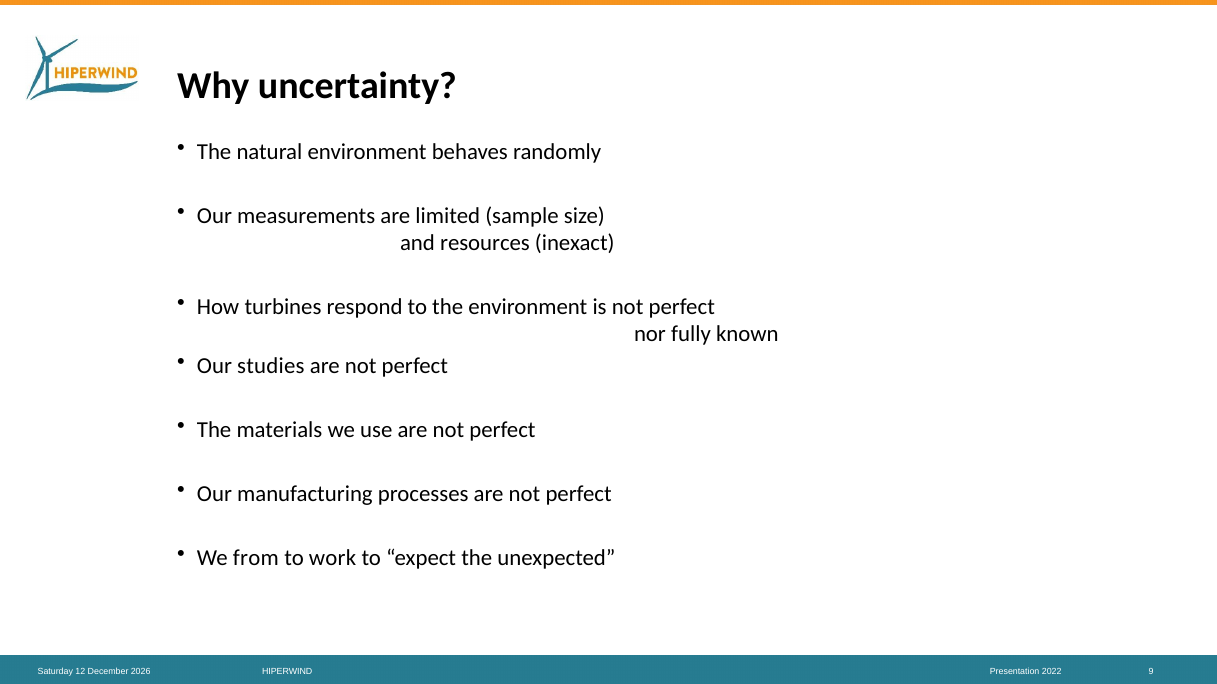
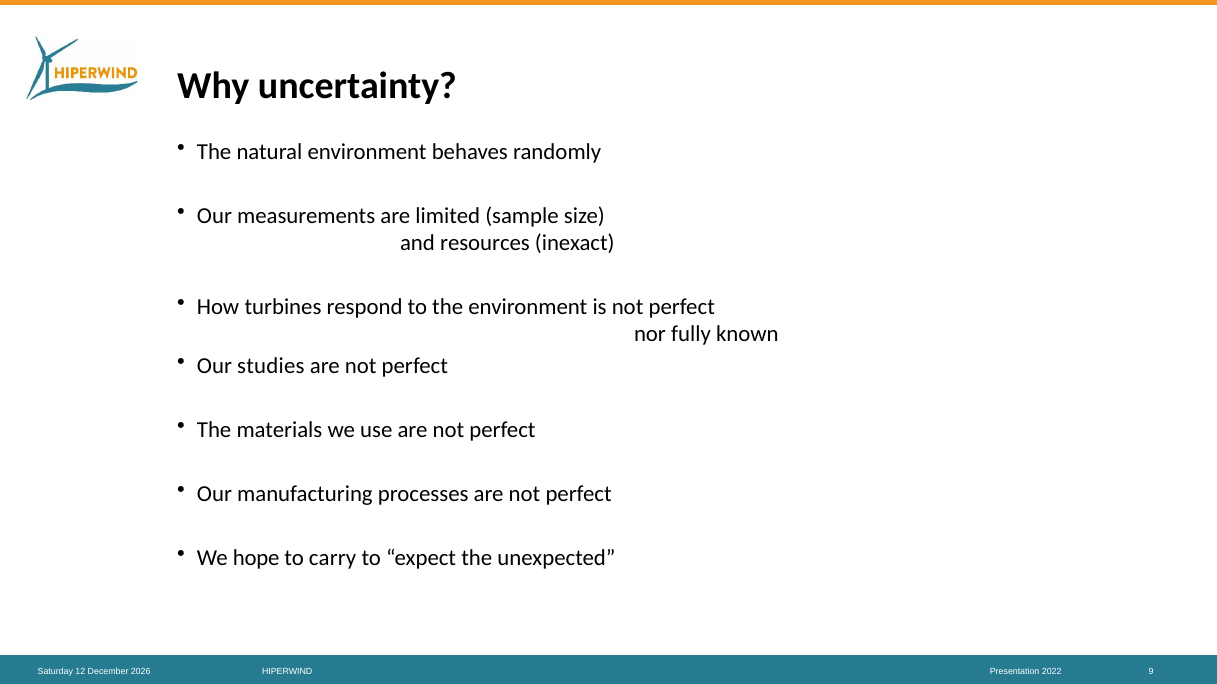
from: from -> hope
work: work -> carry
